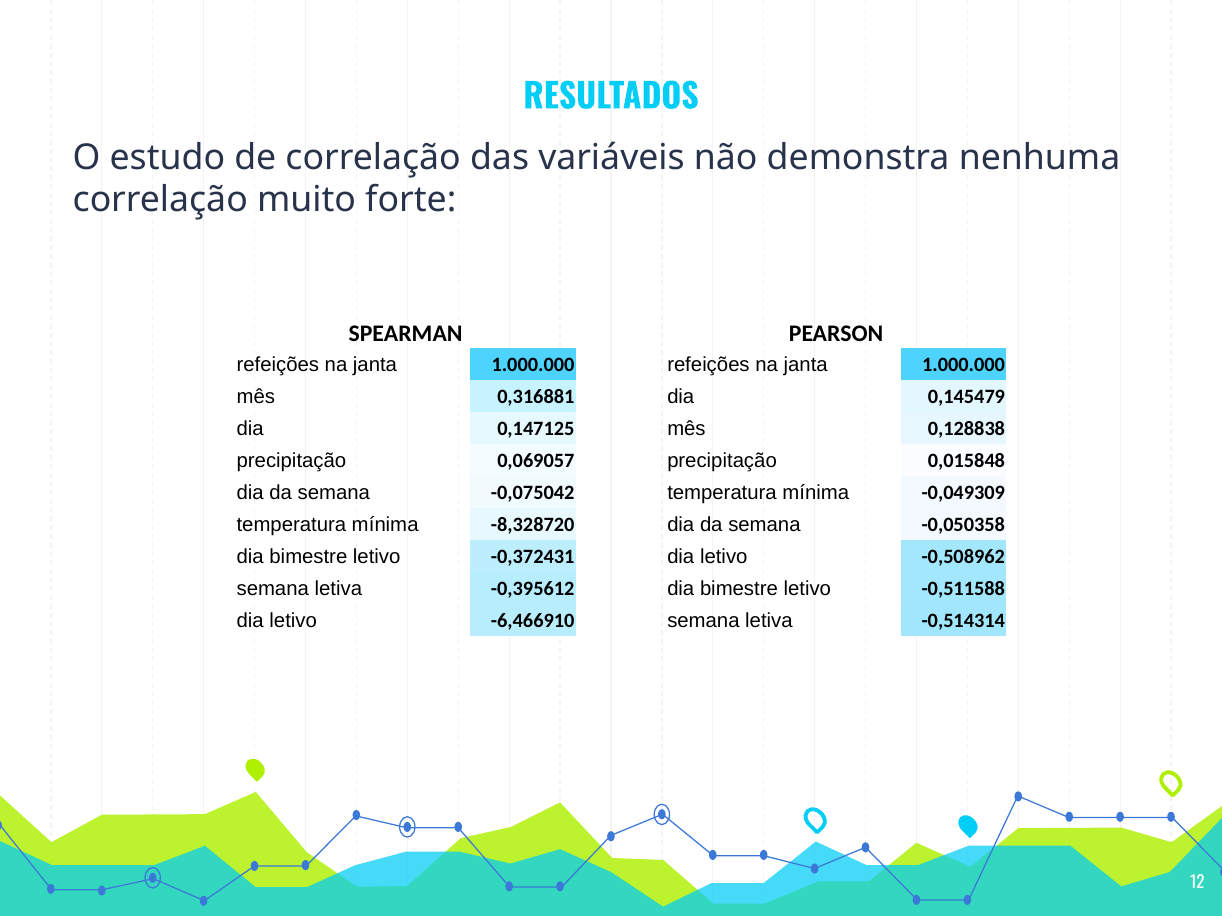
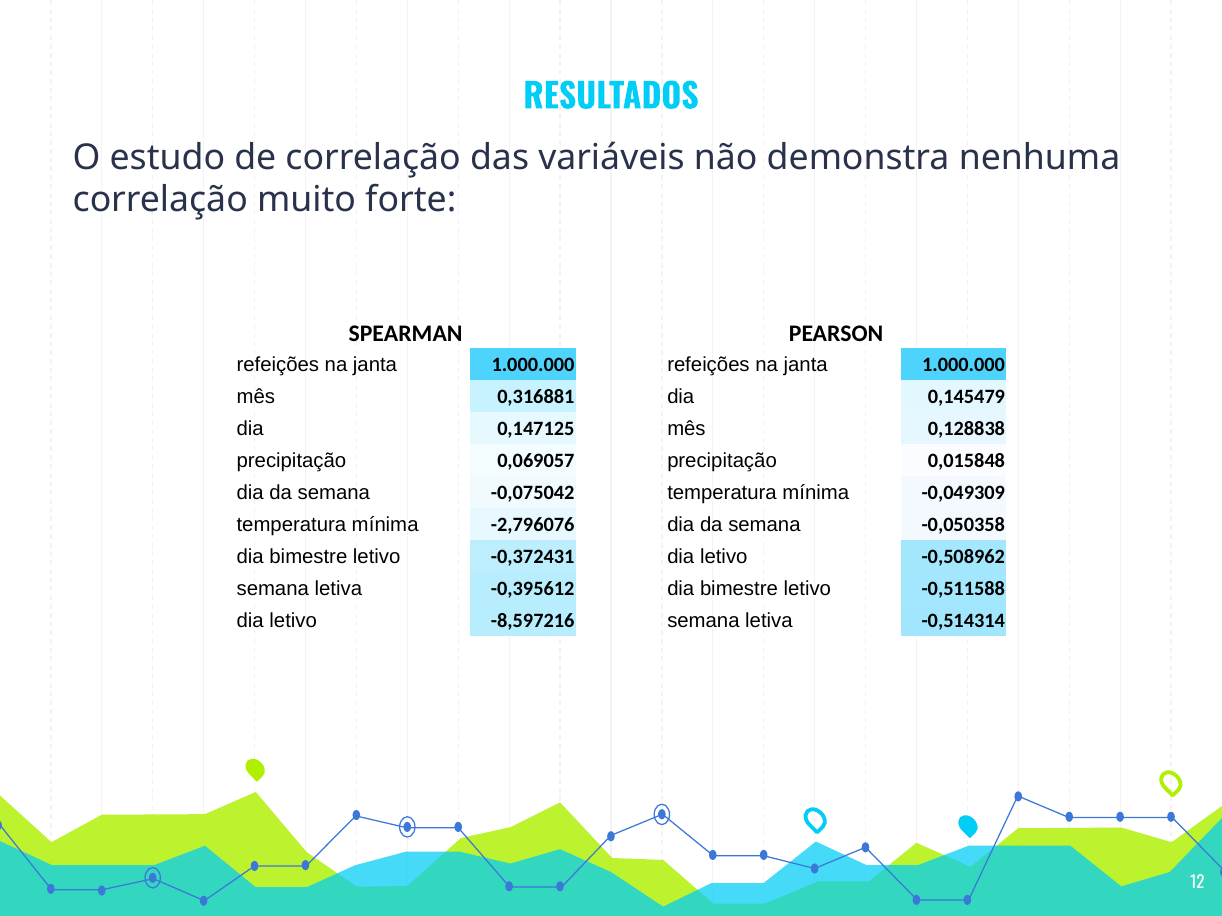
-8,328720: -8,328720 -> -2,796076
-6,466910: -6,466910 -> -8,597216
